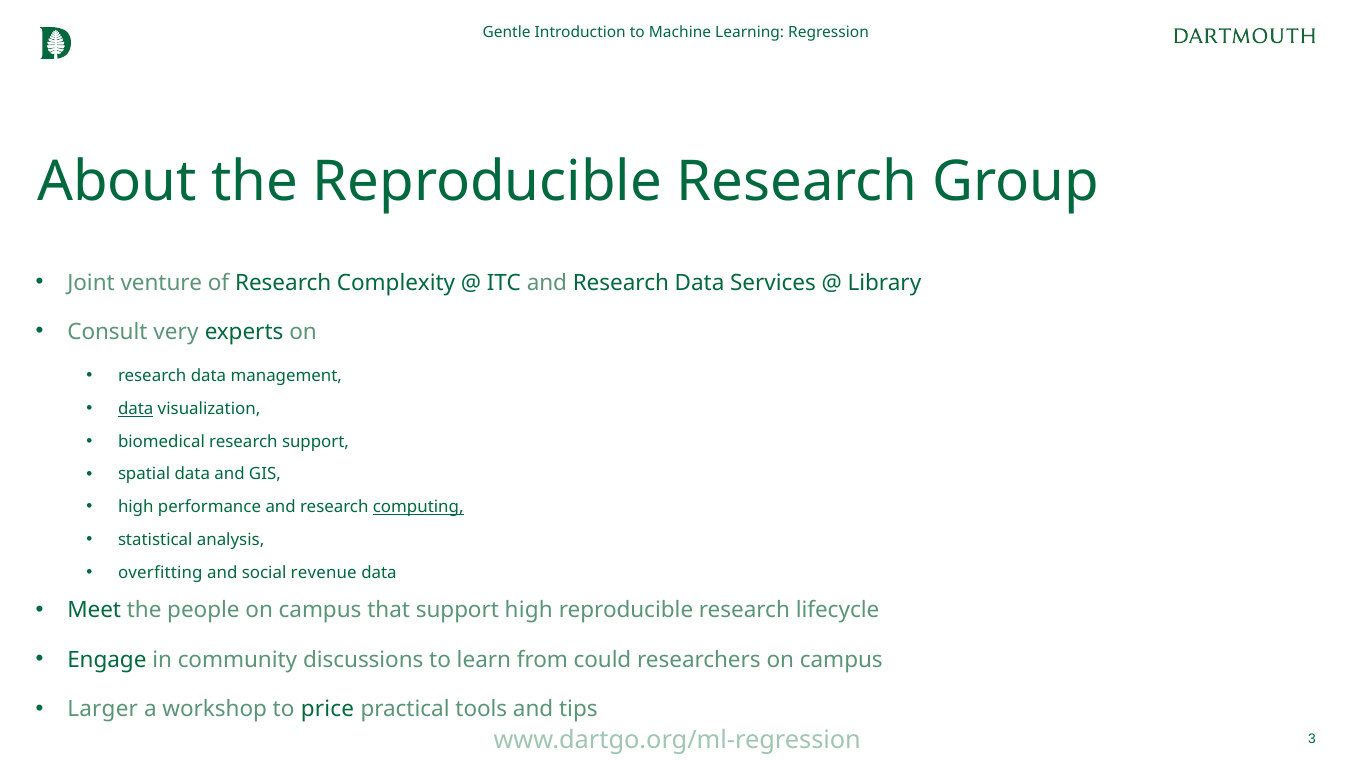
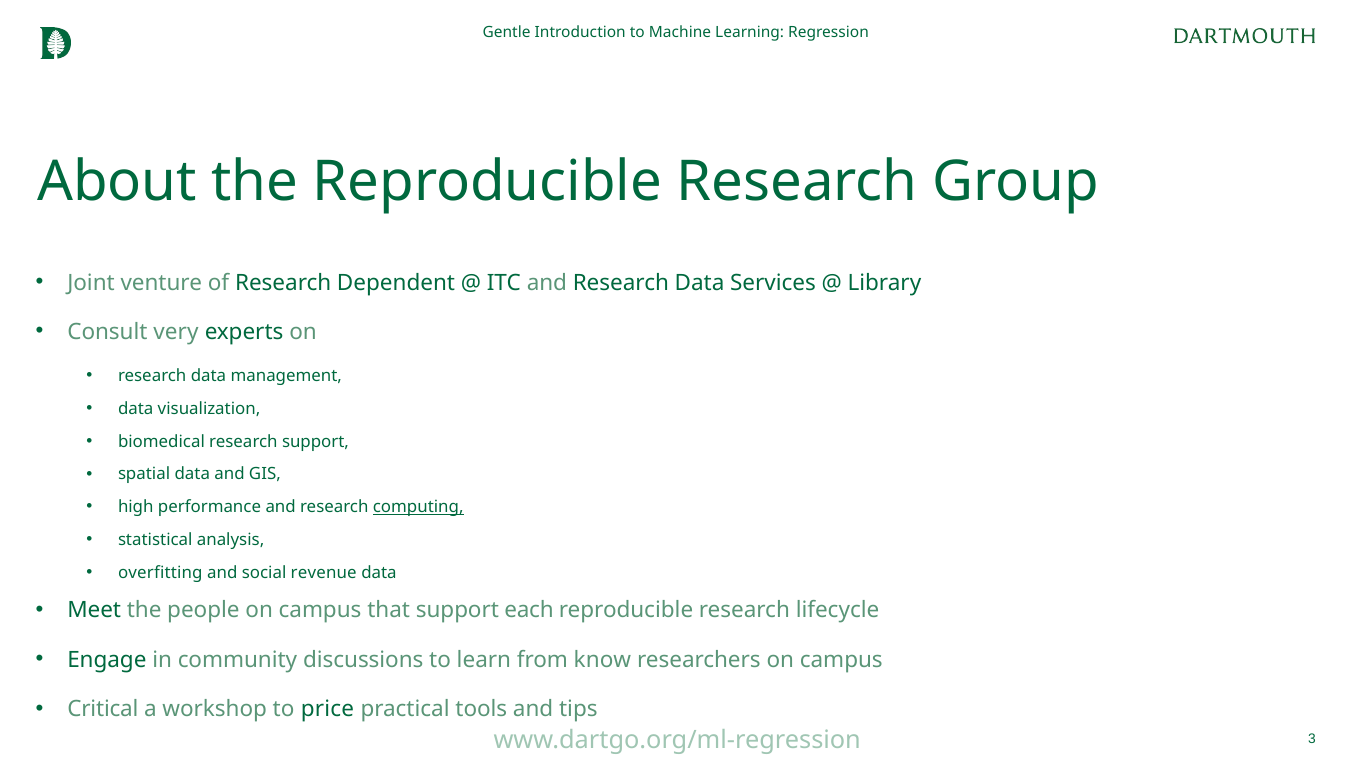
Complexity: Complexity -> Dependent
data at (136, 409) underline: present -> none
support high: high -> each
could: could -> know
Larger: Larger -> Critical
